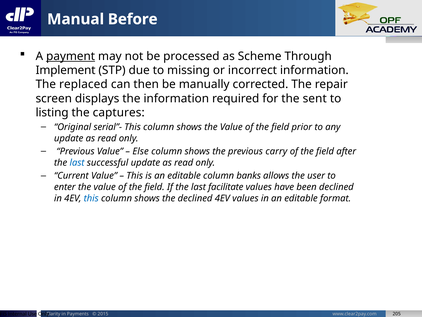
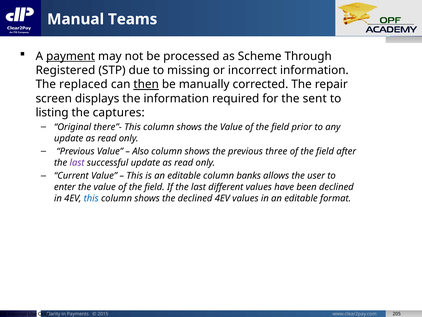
Before: Before -> Teams
Implement: Implement -> Registered
then underline: none -> present
serial”-: serial”- -> there”-
Else: Else -> Also
carry: carry -> three
last at (77, 162) colour: blue -> purple
facilitate: facilitate -> different
